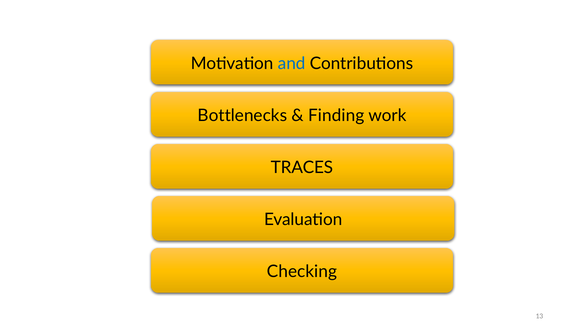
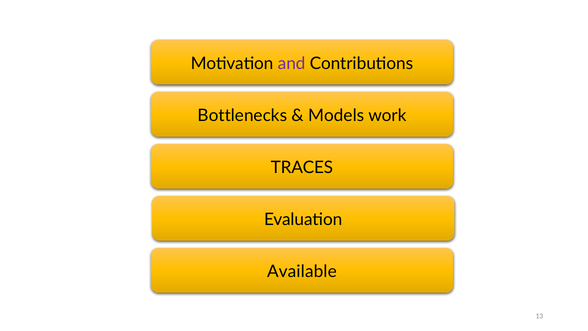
and colour: blue -> purple
Finding: Finding -> Models
Checking: Checking -> Available
